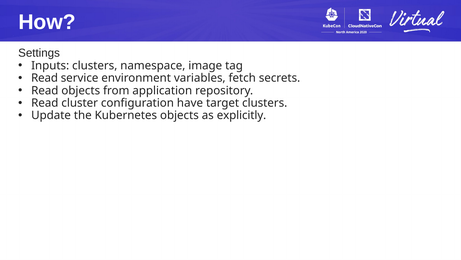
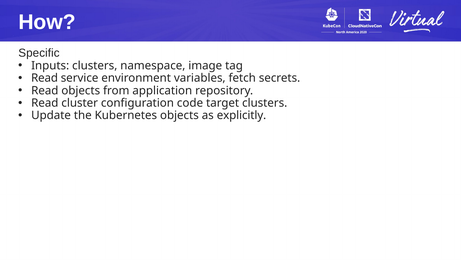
Settings: Settings -> Specific
have: have -> code
